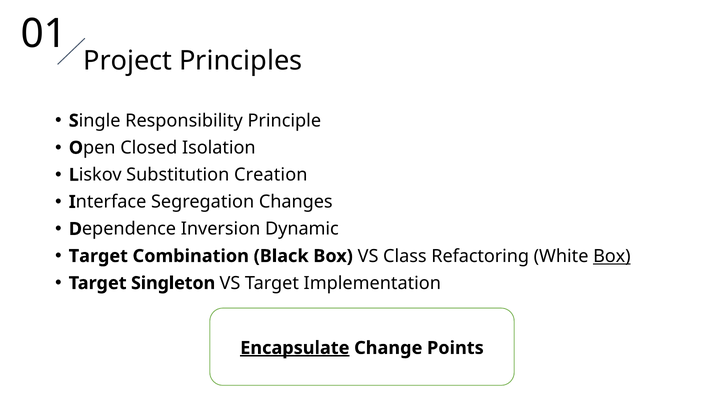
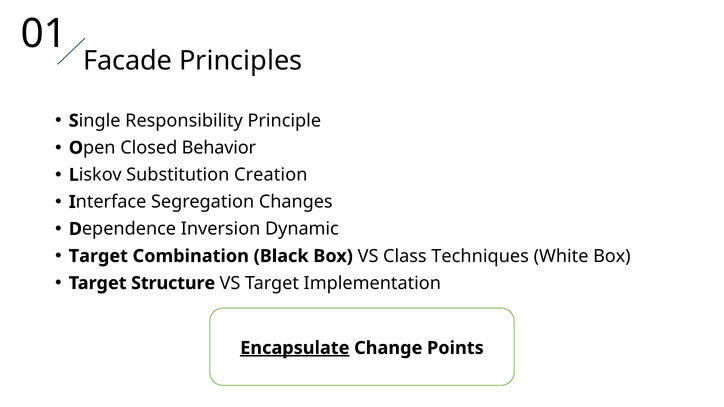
Project: Project -> Facade
Isolation: Isolation -> Behavior
Refactoring: Refactoring -> Techniques
Box at (612, 256) underline: present -> none
Singleton: Singleton -> Structure
